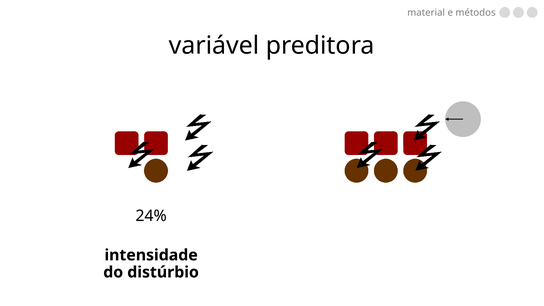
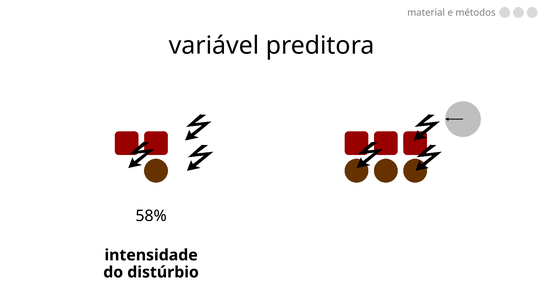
24%: 24% -> 58%
